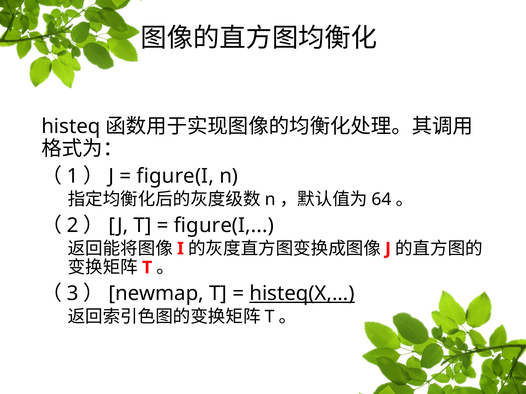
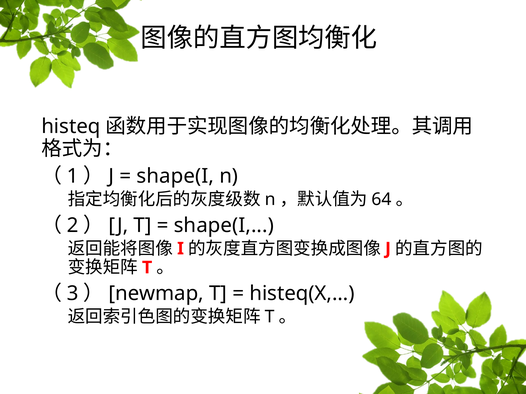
figure(I at (175, 176): figure(I -> shape(I
figure(I at (224, 226): figure(I -> shape(I
histeq(X underline: present -> none
